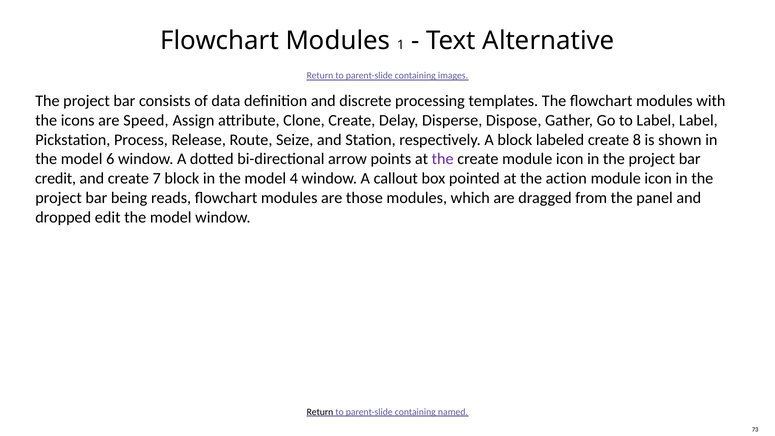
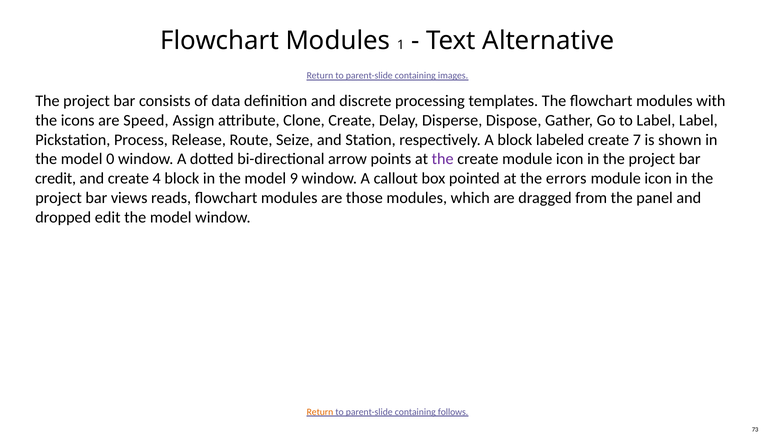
8: 8 -> 7
6: 6 -> 0
7: 7 -> 4
4: 4 -> 9
action: action -> errors
being: being -> views
Return at (320, 412) colour: black -> orange
named: named -> follows
